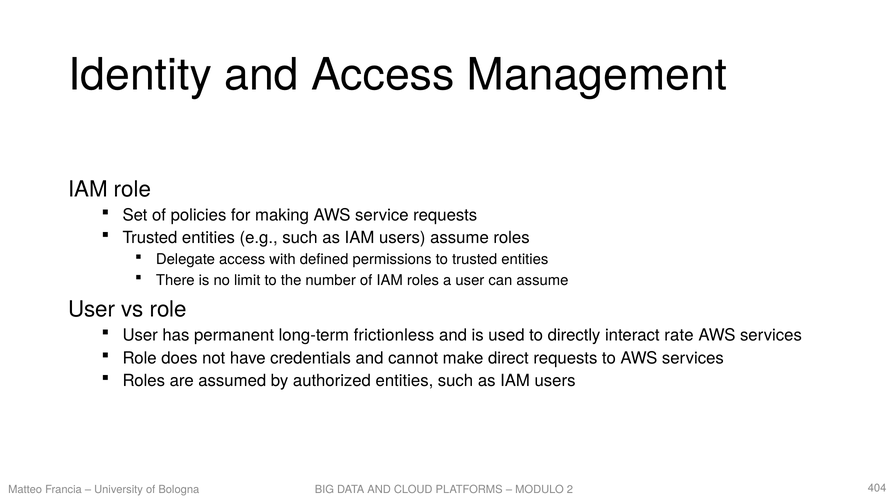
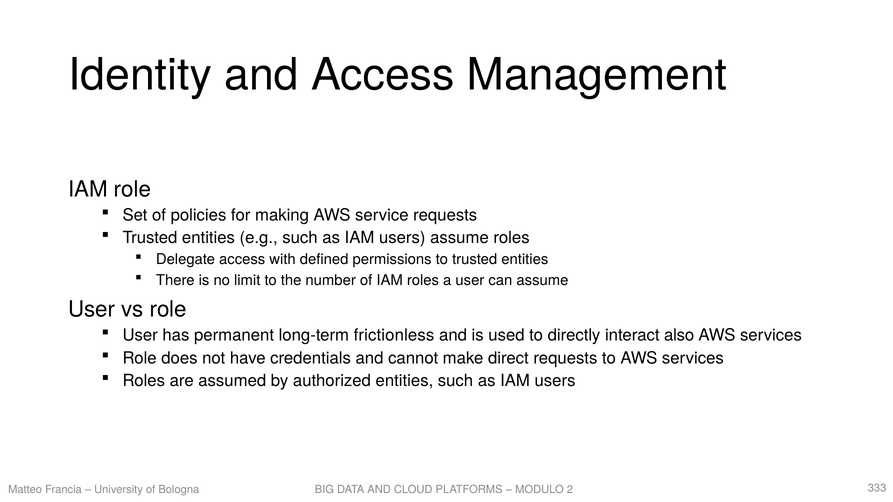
rate: rate -> also
404: 404 -> 333
